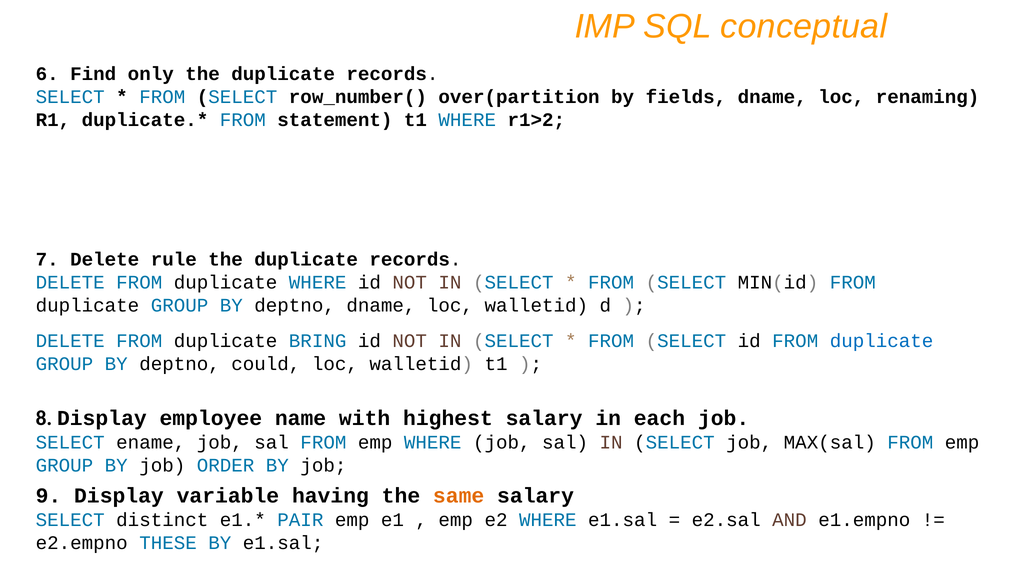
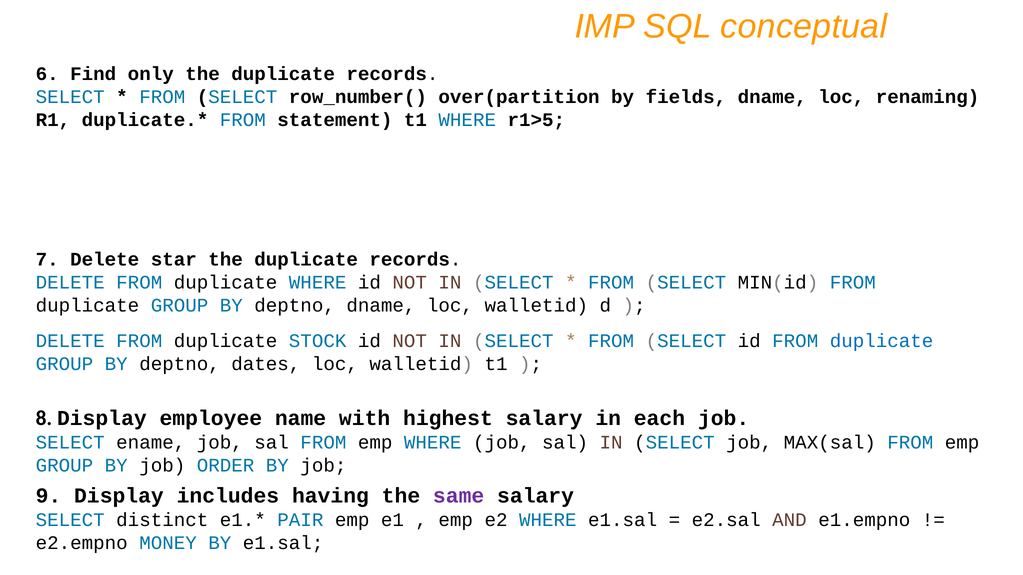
r1>2: r1>2 -> r1>5
rule: rule -> star
BRING: BRING -> STOCK
could: could -> dates
variable: variable -> includes
same colour: orange -> purple
THESE: THESE -> MONEY
